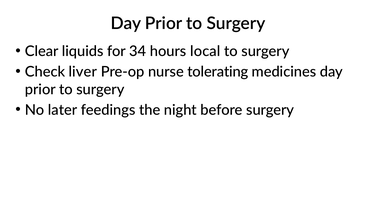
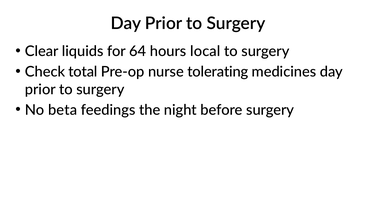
34: 34 -> 64
liver: liver -> total
later: later -> beta
